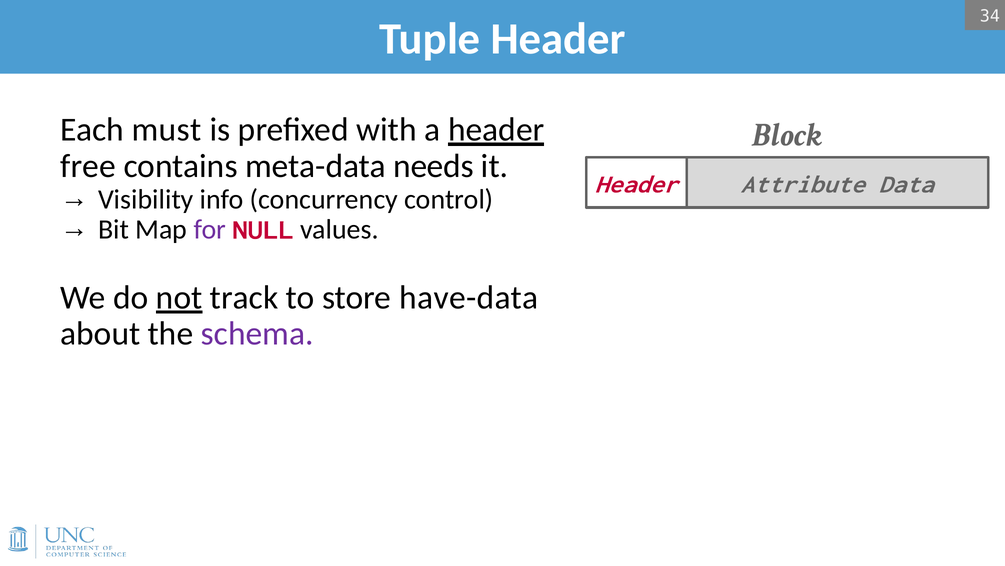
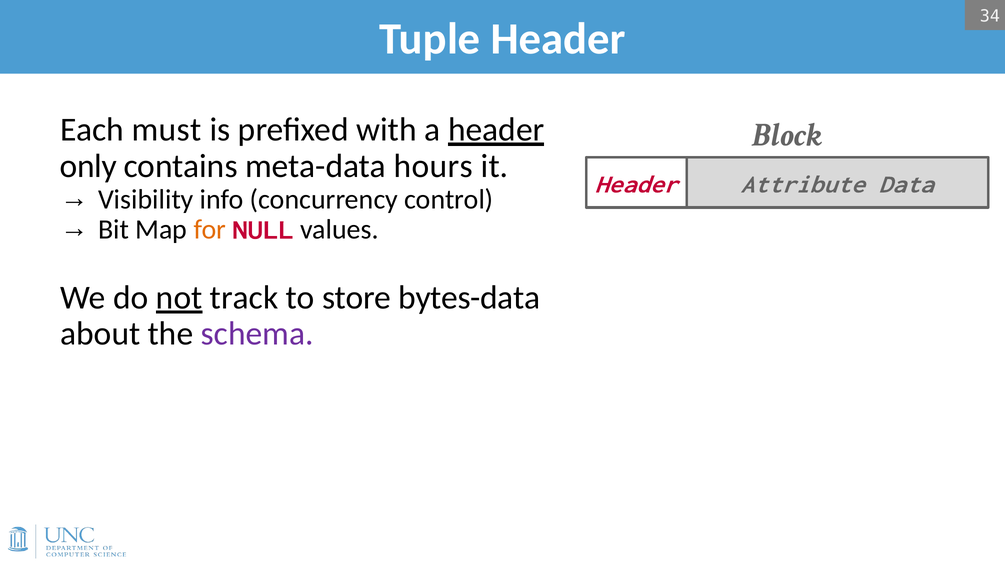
free: free -> only
needs: needs -> hours
for colour: purple -> orange
have-data: have-data -> bytes-data
